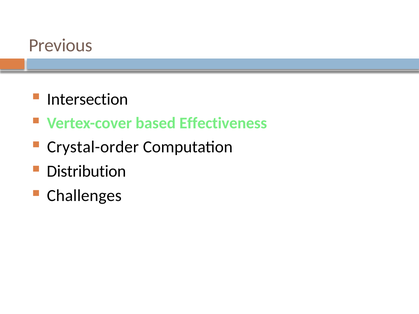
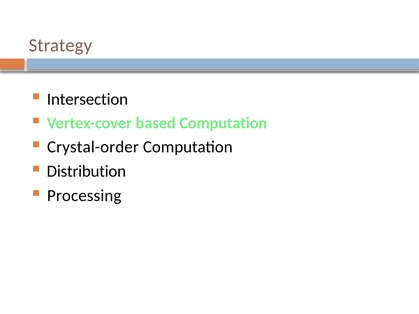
Previous: Previous -> Strategy
based Effectiveness: Effectiveness -> Computation
Challenges: Challenges -> Processing
